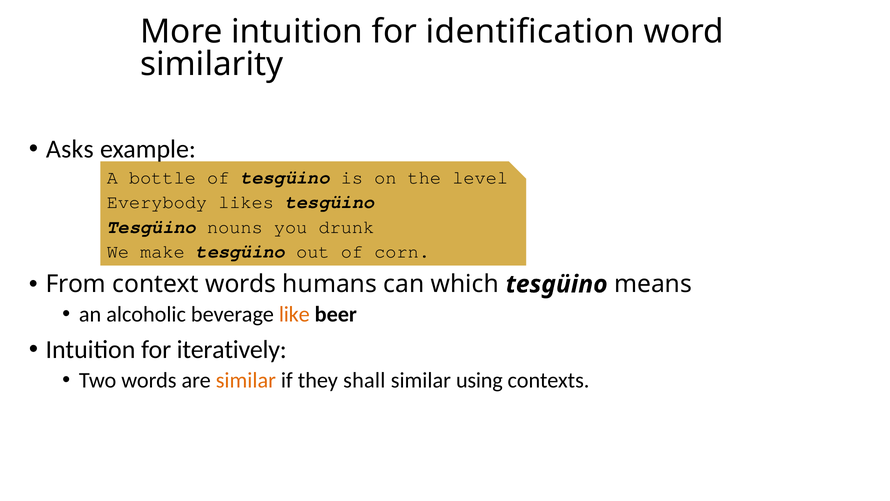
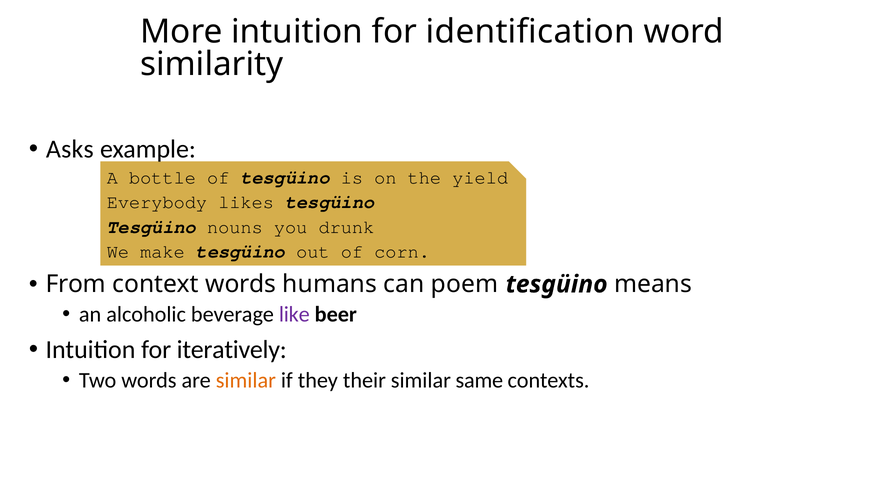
level: level -> yield
which: which -> poem
like colour: orange -> purple
shall: shall -> their
using: using -> same
